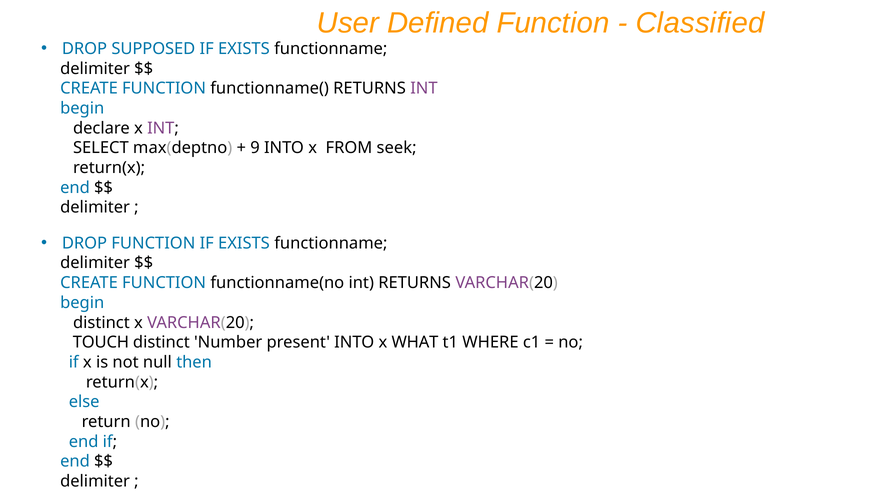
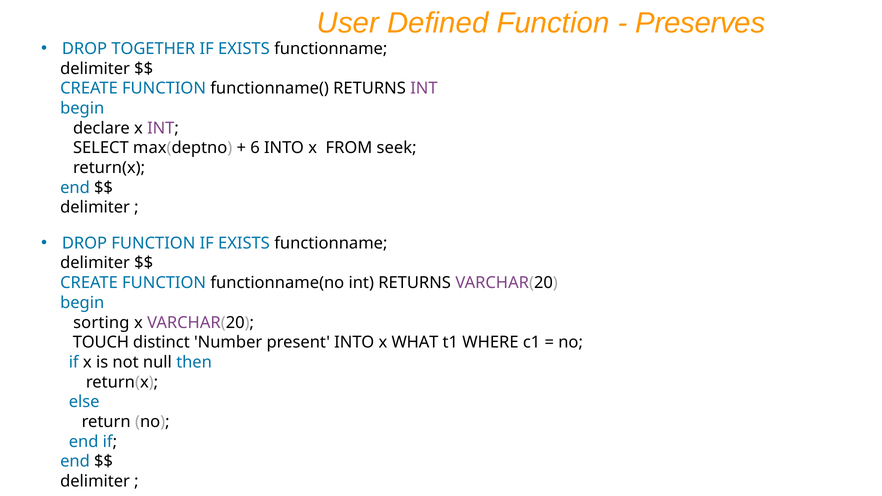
Classified: Classified -> Preserves
SUPPOSED: SUPPOSED -> TOGETHER
9: 9 -> 6
distinct at (101, 323): distinct -> sorting
